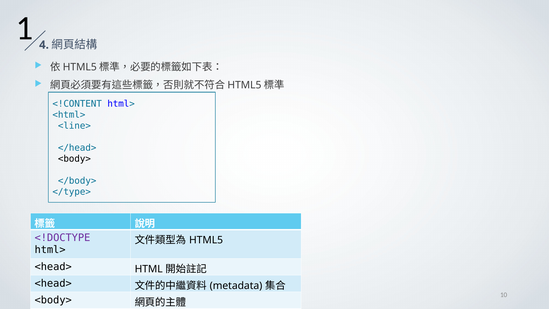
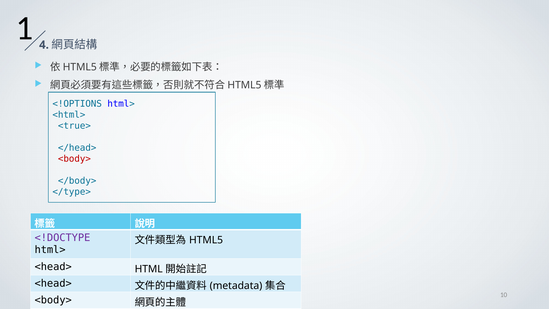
<!CONTENT: <!CONTENT -> <!OPTIONS
<line>: <line> -> <true>
<body> at (74, 159) colour: black -> red
